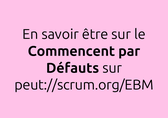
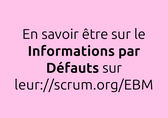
Commencent: Commencent -> Informations
peut://scrum.org/EBM: peut://scrum.org/EBM -> leur://scrum.org/EBM
